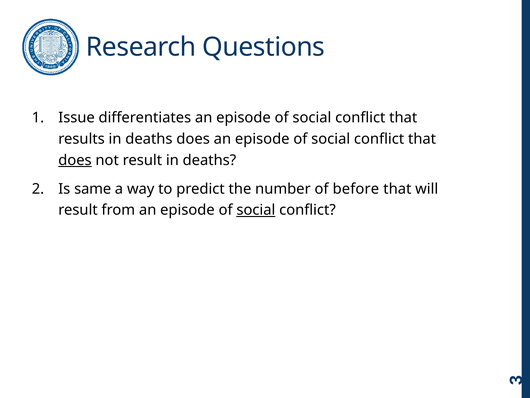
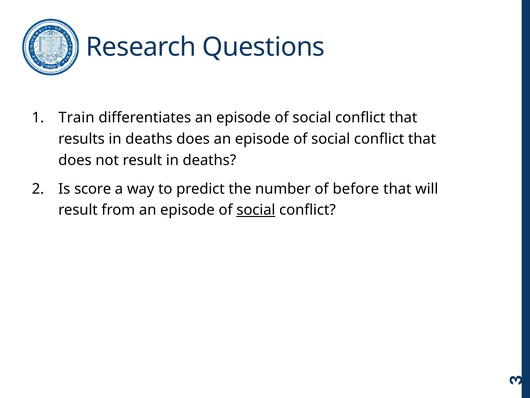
Issue: Issue -> Train
does at (75, 160) underline: present -> none
same: same -> score
